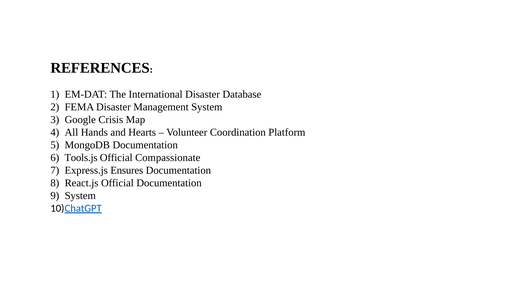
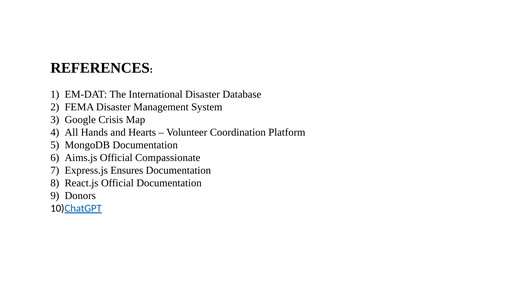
Tools.js: Tools.js -> Aims.js
System at (80, 196): System -> Donors
